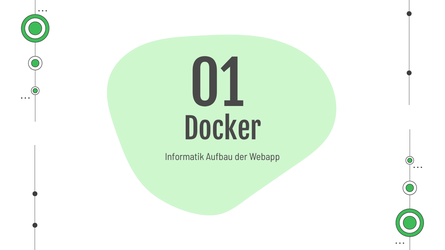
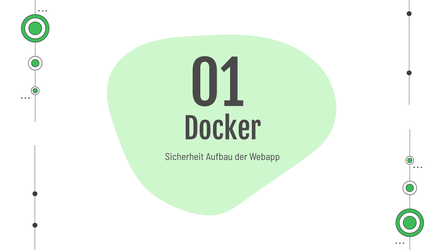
Informatik: Informatik -> Sicherheit
